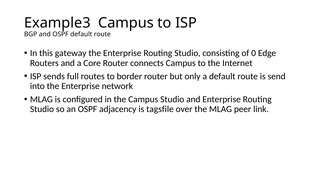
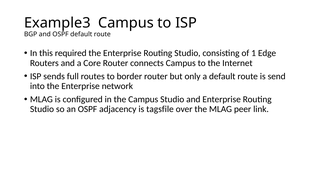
gateway: gateway -> required
0: 0 -> 1
